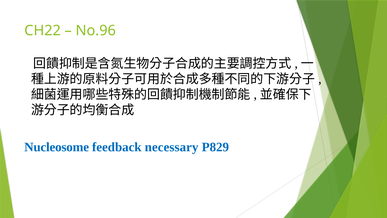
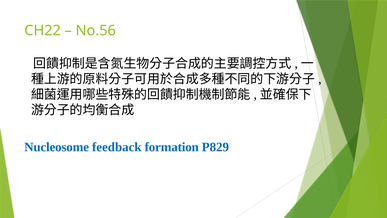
No.96: No.96 -> No.56
necessary: necessary -> formation
